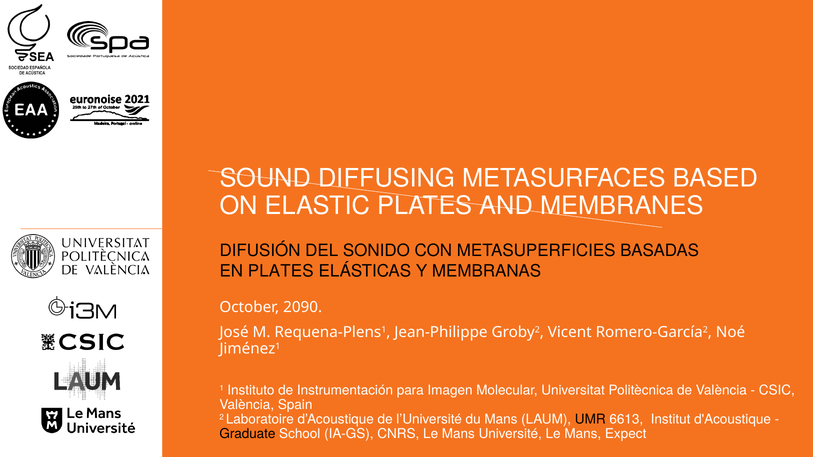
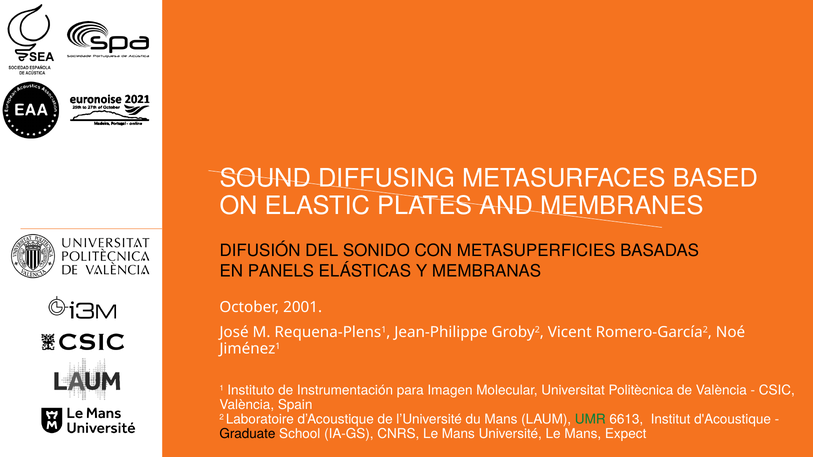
EN PLATES: PLATES -> PANELS
2090: 2090 -> 2001
UMR colour: black -> green
